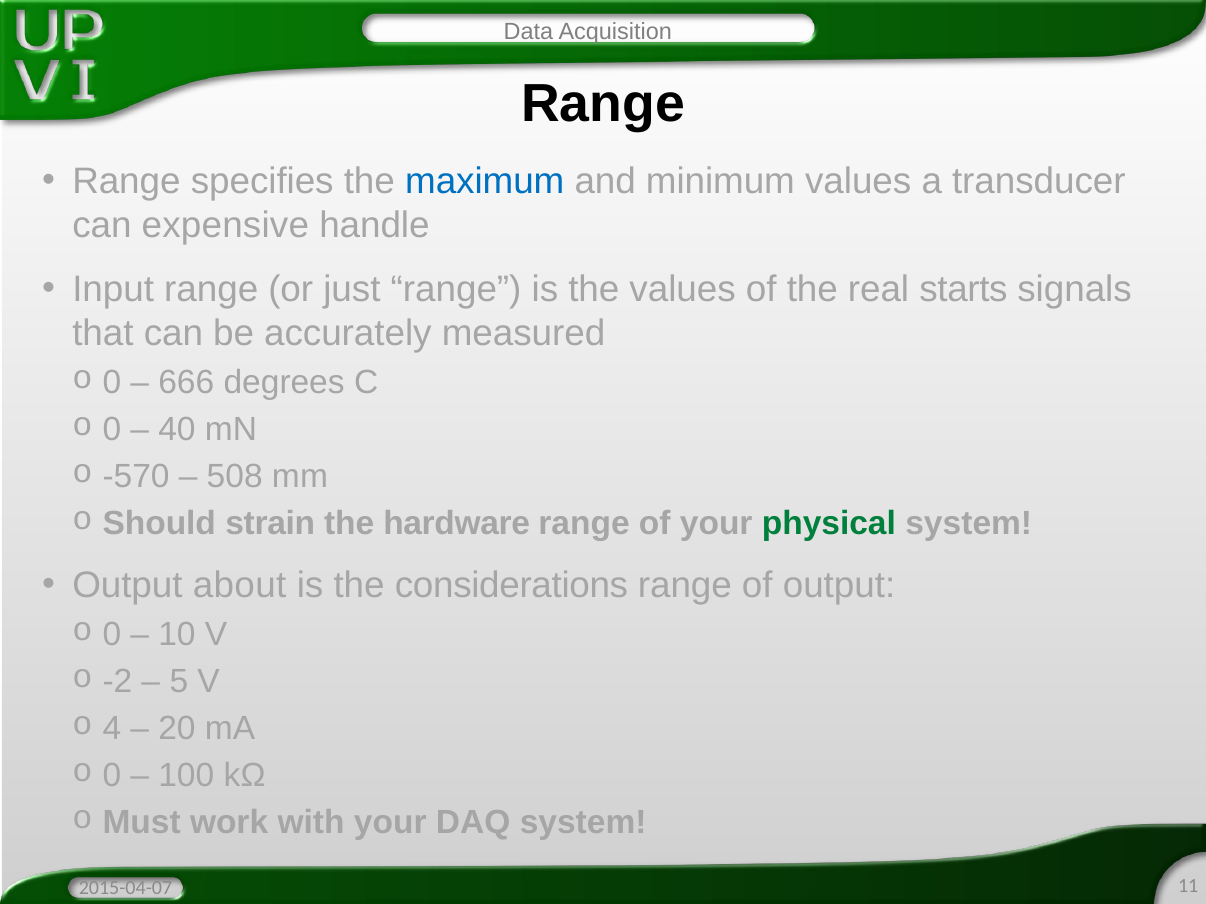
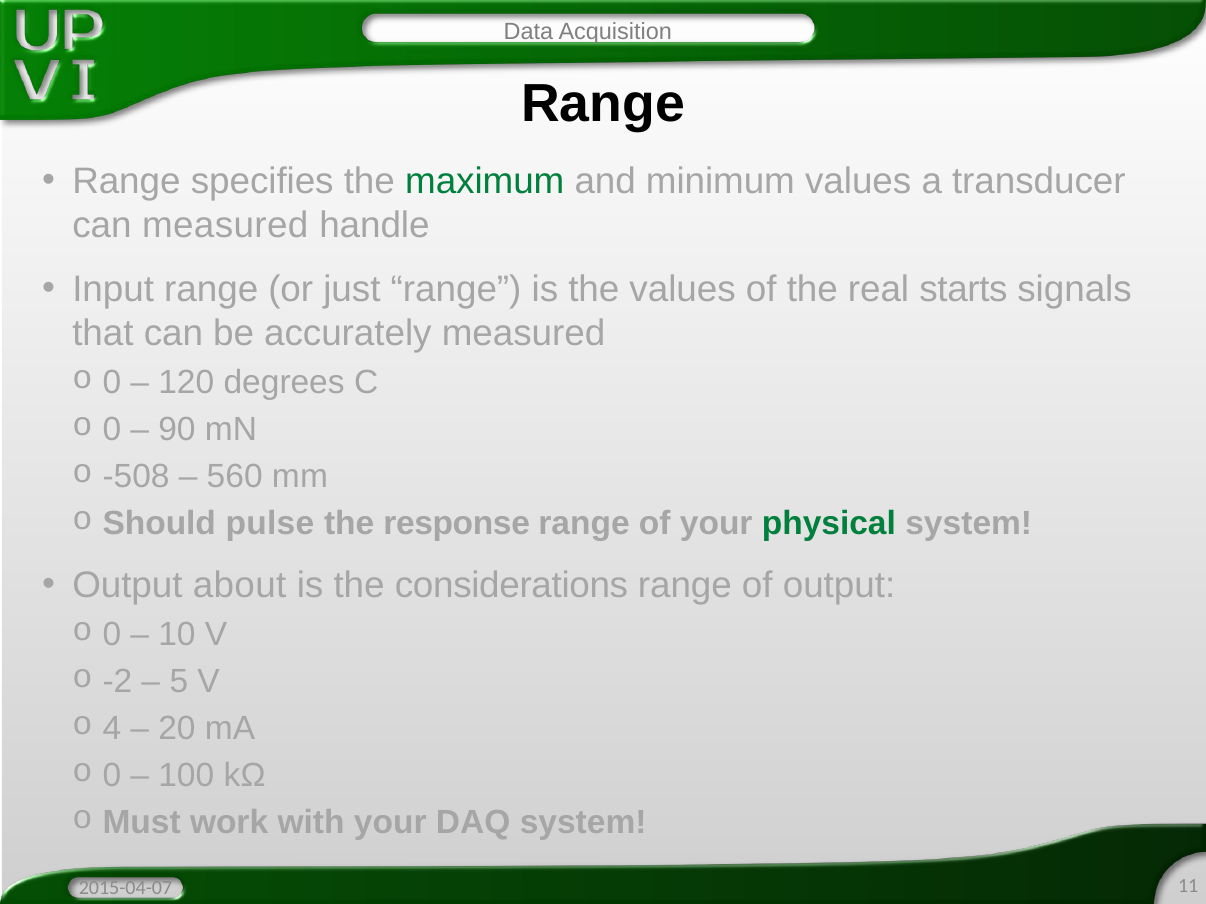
maximum colour: blue -> green
can expensive: expensive -> measured
666: 666 -> 120
40: 40 -> 90
-570: -570 -> -508
508: 508 -> 560
strain: strain -> pulse
hardware: hardware -> response
